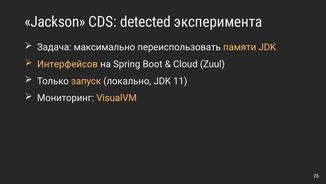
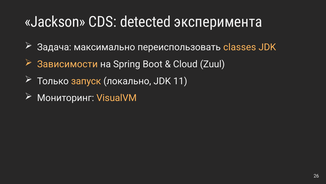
памяти: памяти -> classes
Интерфейсов: Интерфейсов -> Зависимости
